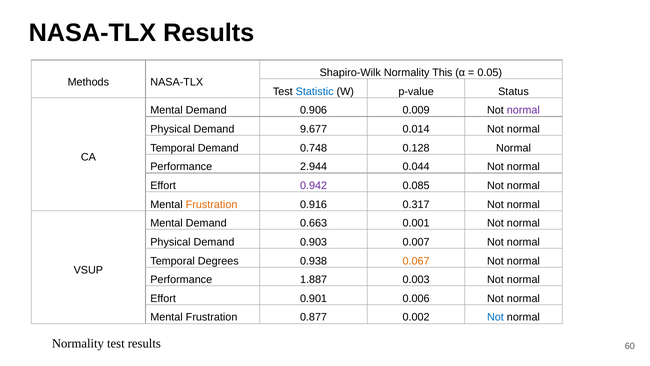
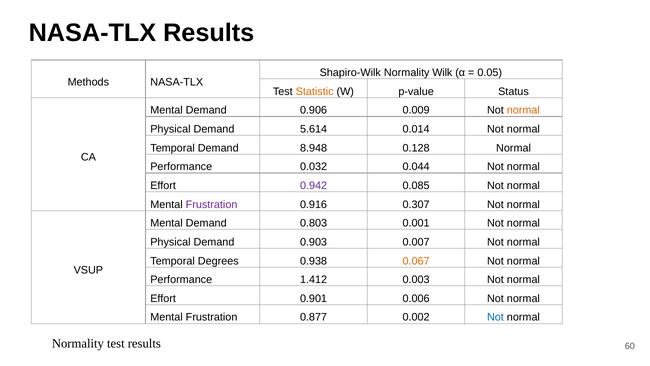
This: This -> Wilk
Statistic colour: blue -> orange
normal at (523, 110) colour: purple -> orange
9.677: 9.677 -> 5.614
0.748: 0.748 -> 8.948
2.944: 2.944 -> 0.032
Frustration at (212, 204) colour: orange -> purple
0.317: 0.317 -> 0.307
0.663: 0.663 -> 0.803
1.887: 1.887 -> 1.412
